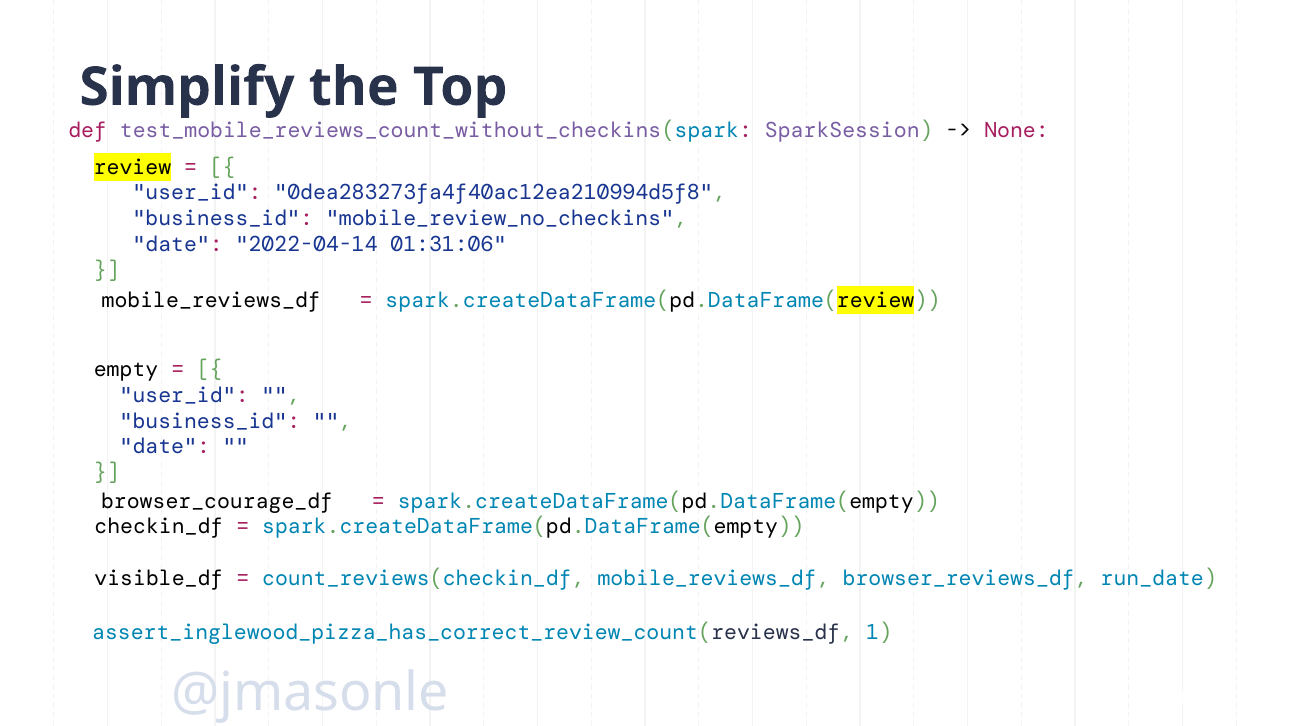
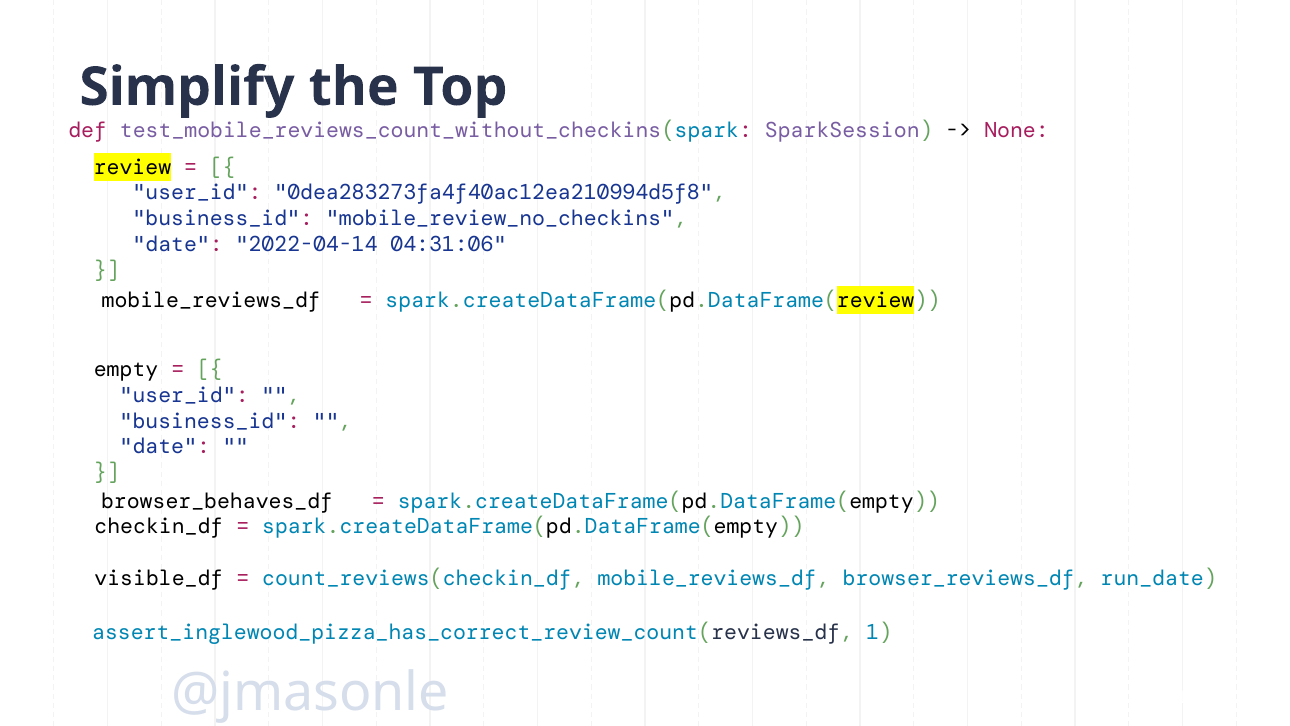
01:31:06: 01:31:06 -> 04:31:06
browser_courage_df: browser_courage_df -> browser_behaves_df
